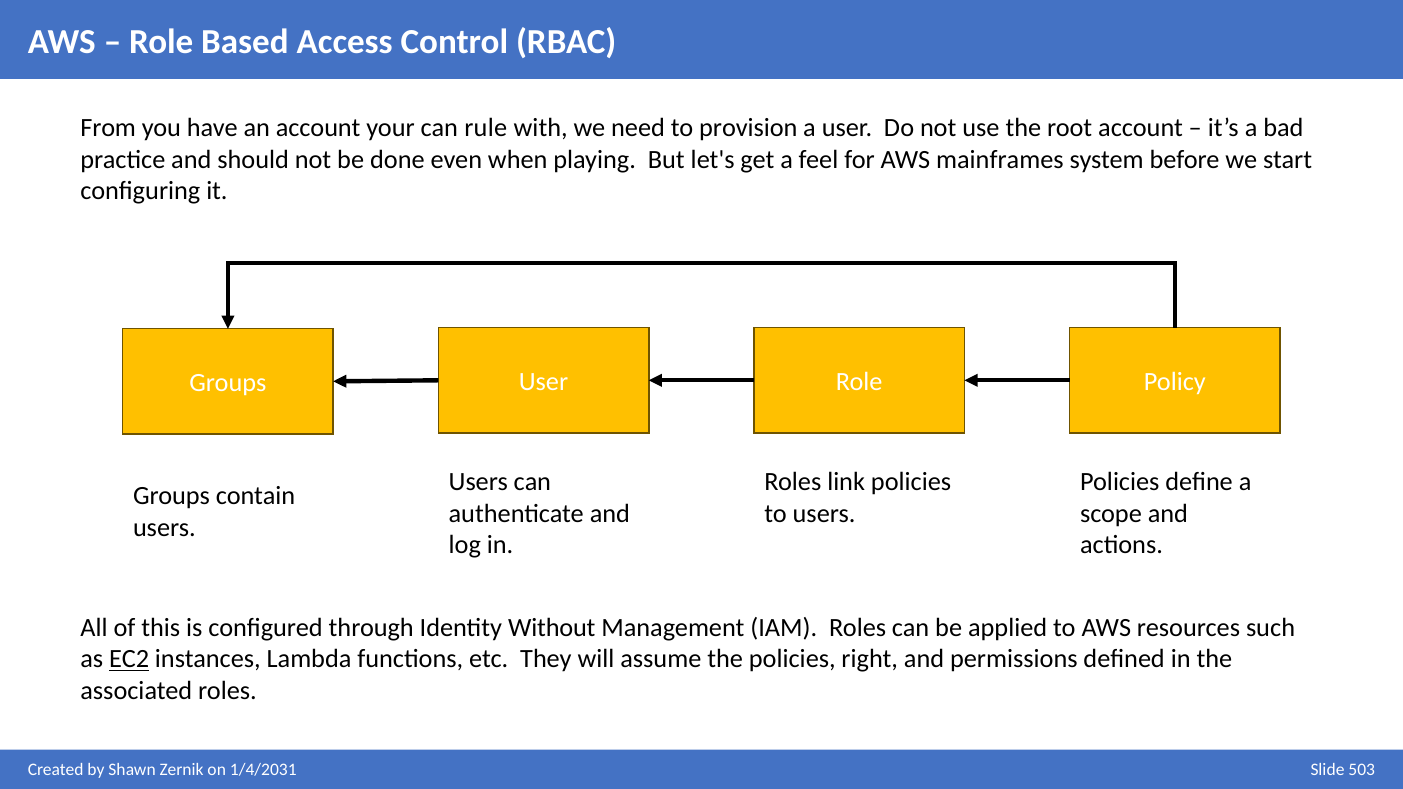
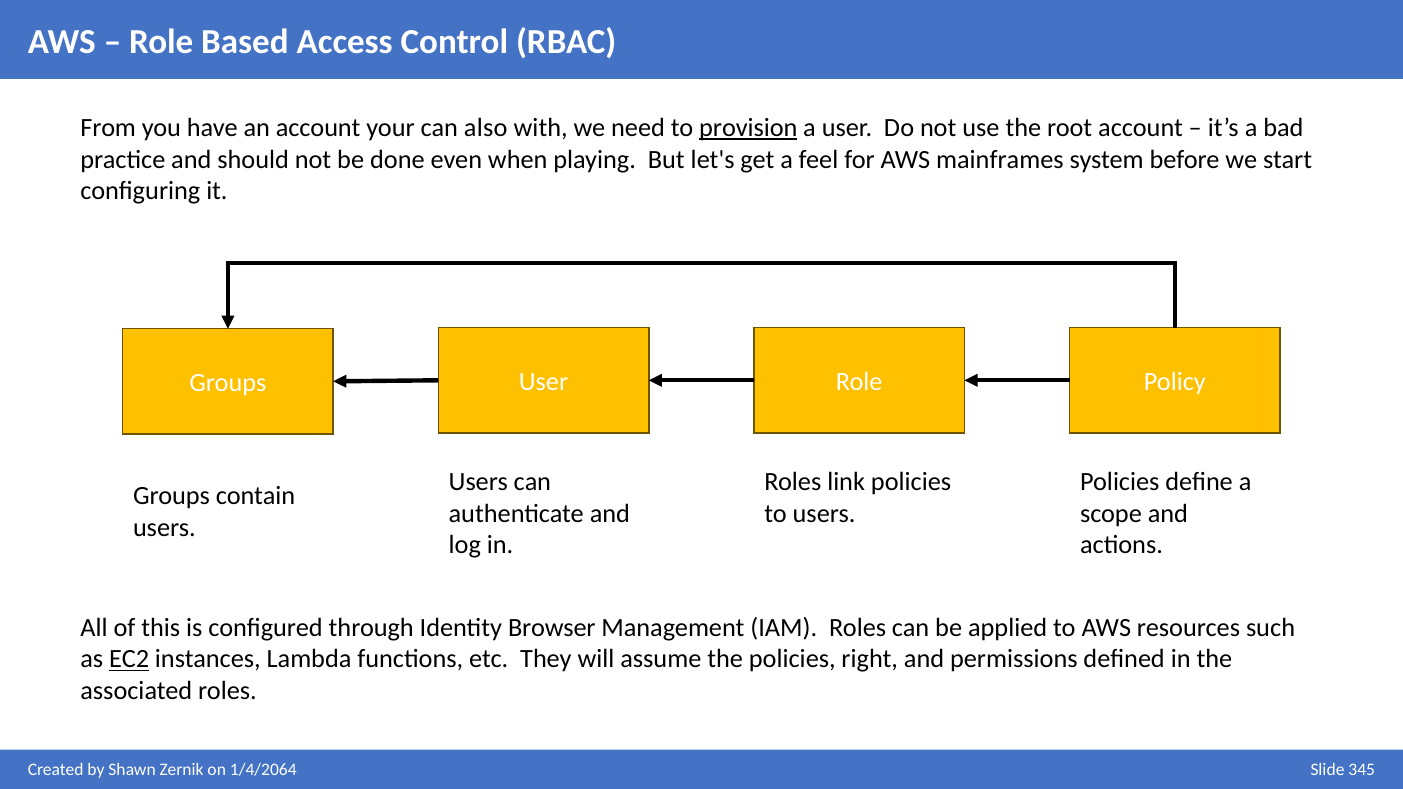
rule: rule -> also
provision underline: none -> present
Without: Without -> Browser
1/4/2031: 1/4/2031 -> 1/4/2064
503: 503 -> 345
